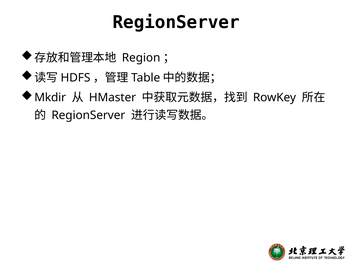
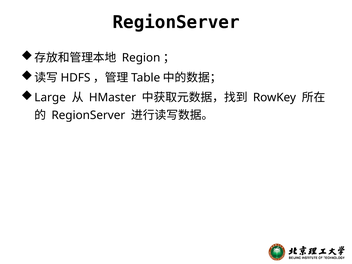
Mkdir: Mkdir -> Large
